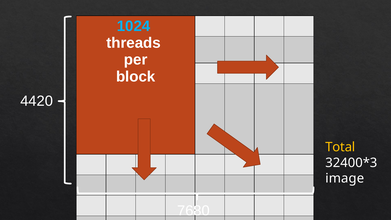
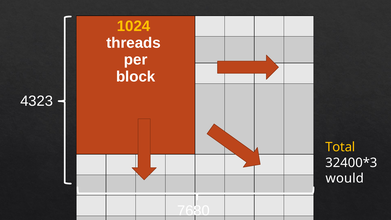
1024 colour: light blue -> yellow
4420: 4420 -> 4323
image: image -> would
